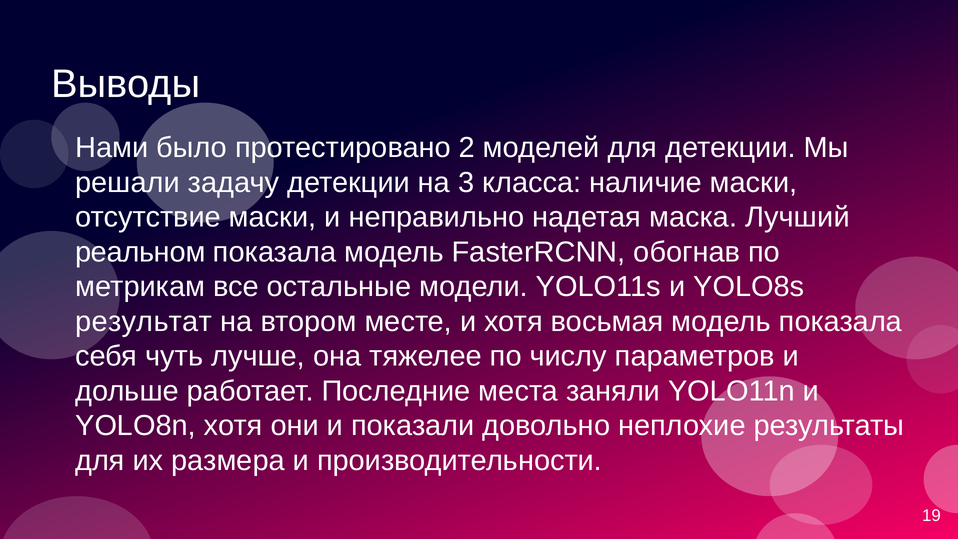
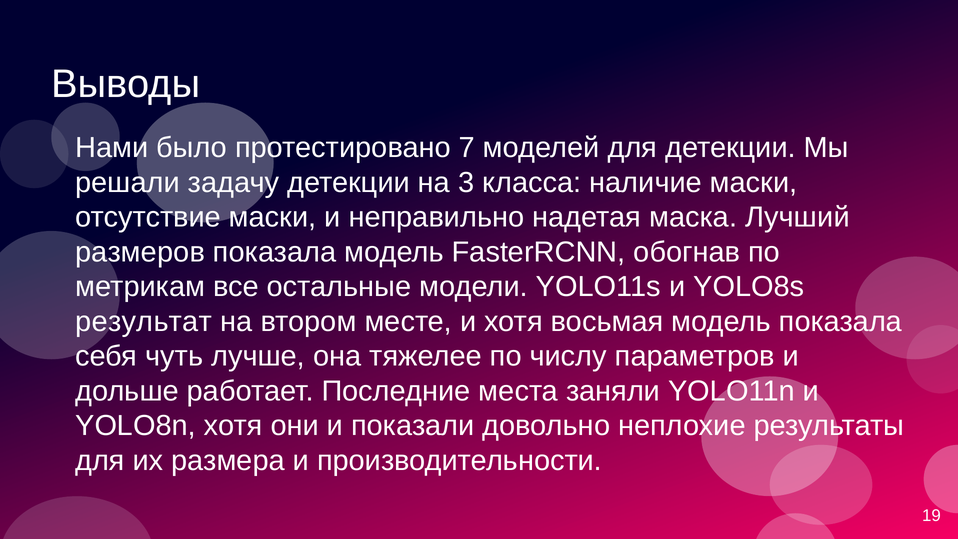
2: 2 -> 7
реальном: реальном -> размеров
